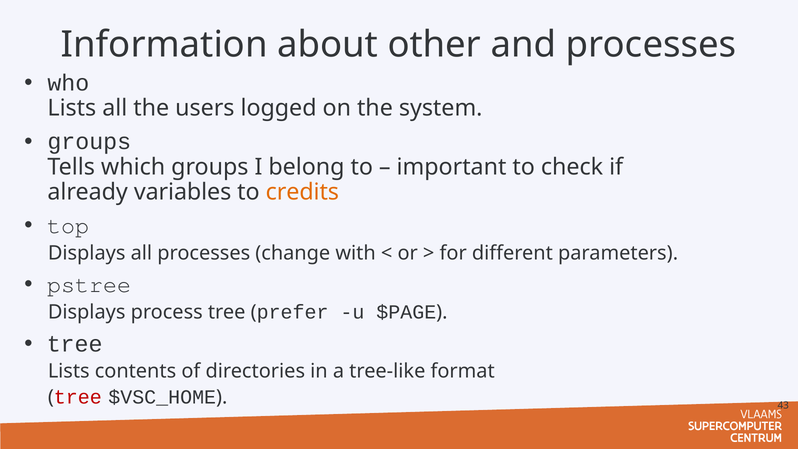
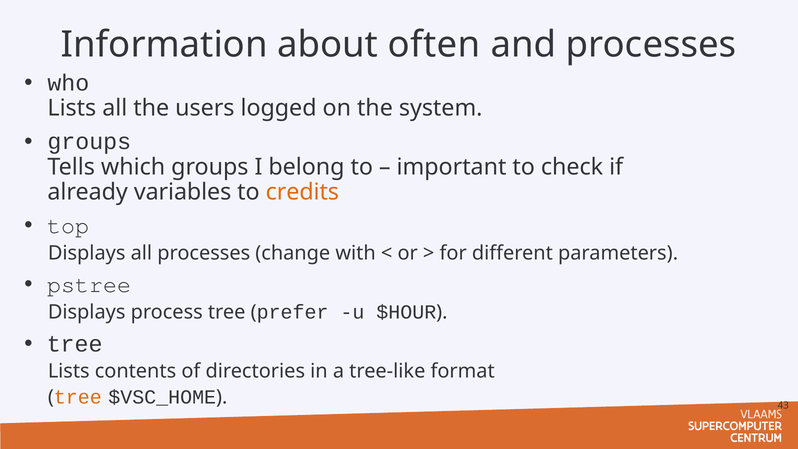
other: other -> often
$PAGE: $PAGE -> $HOUR
tree at (78, 397) colour: red -> orange
